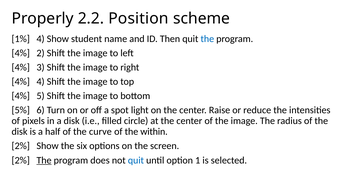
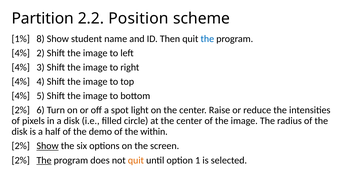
Properly: Properly -> Partition
1% 4: 4 -> 8
5% at (21, 110): 5% -> 2%
curve: curve -> demo
Show at (48, 146) underline: none -> present
quit at (136, 160) colour: blue -> orange
